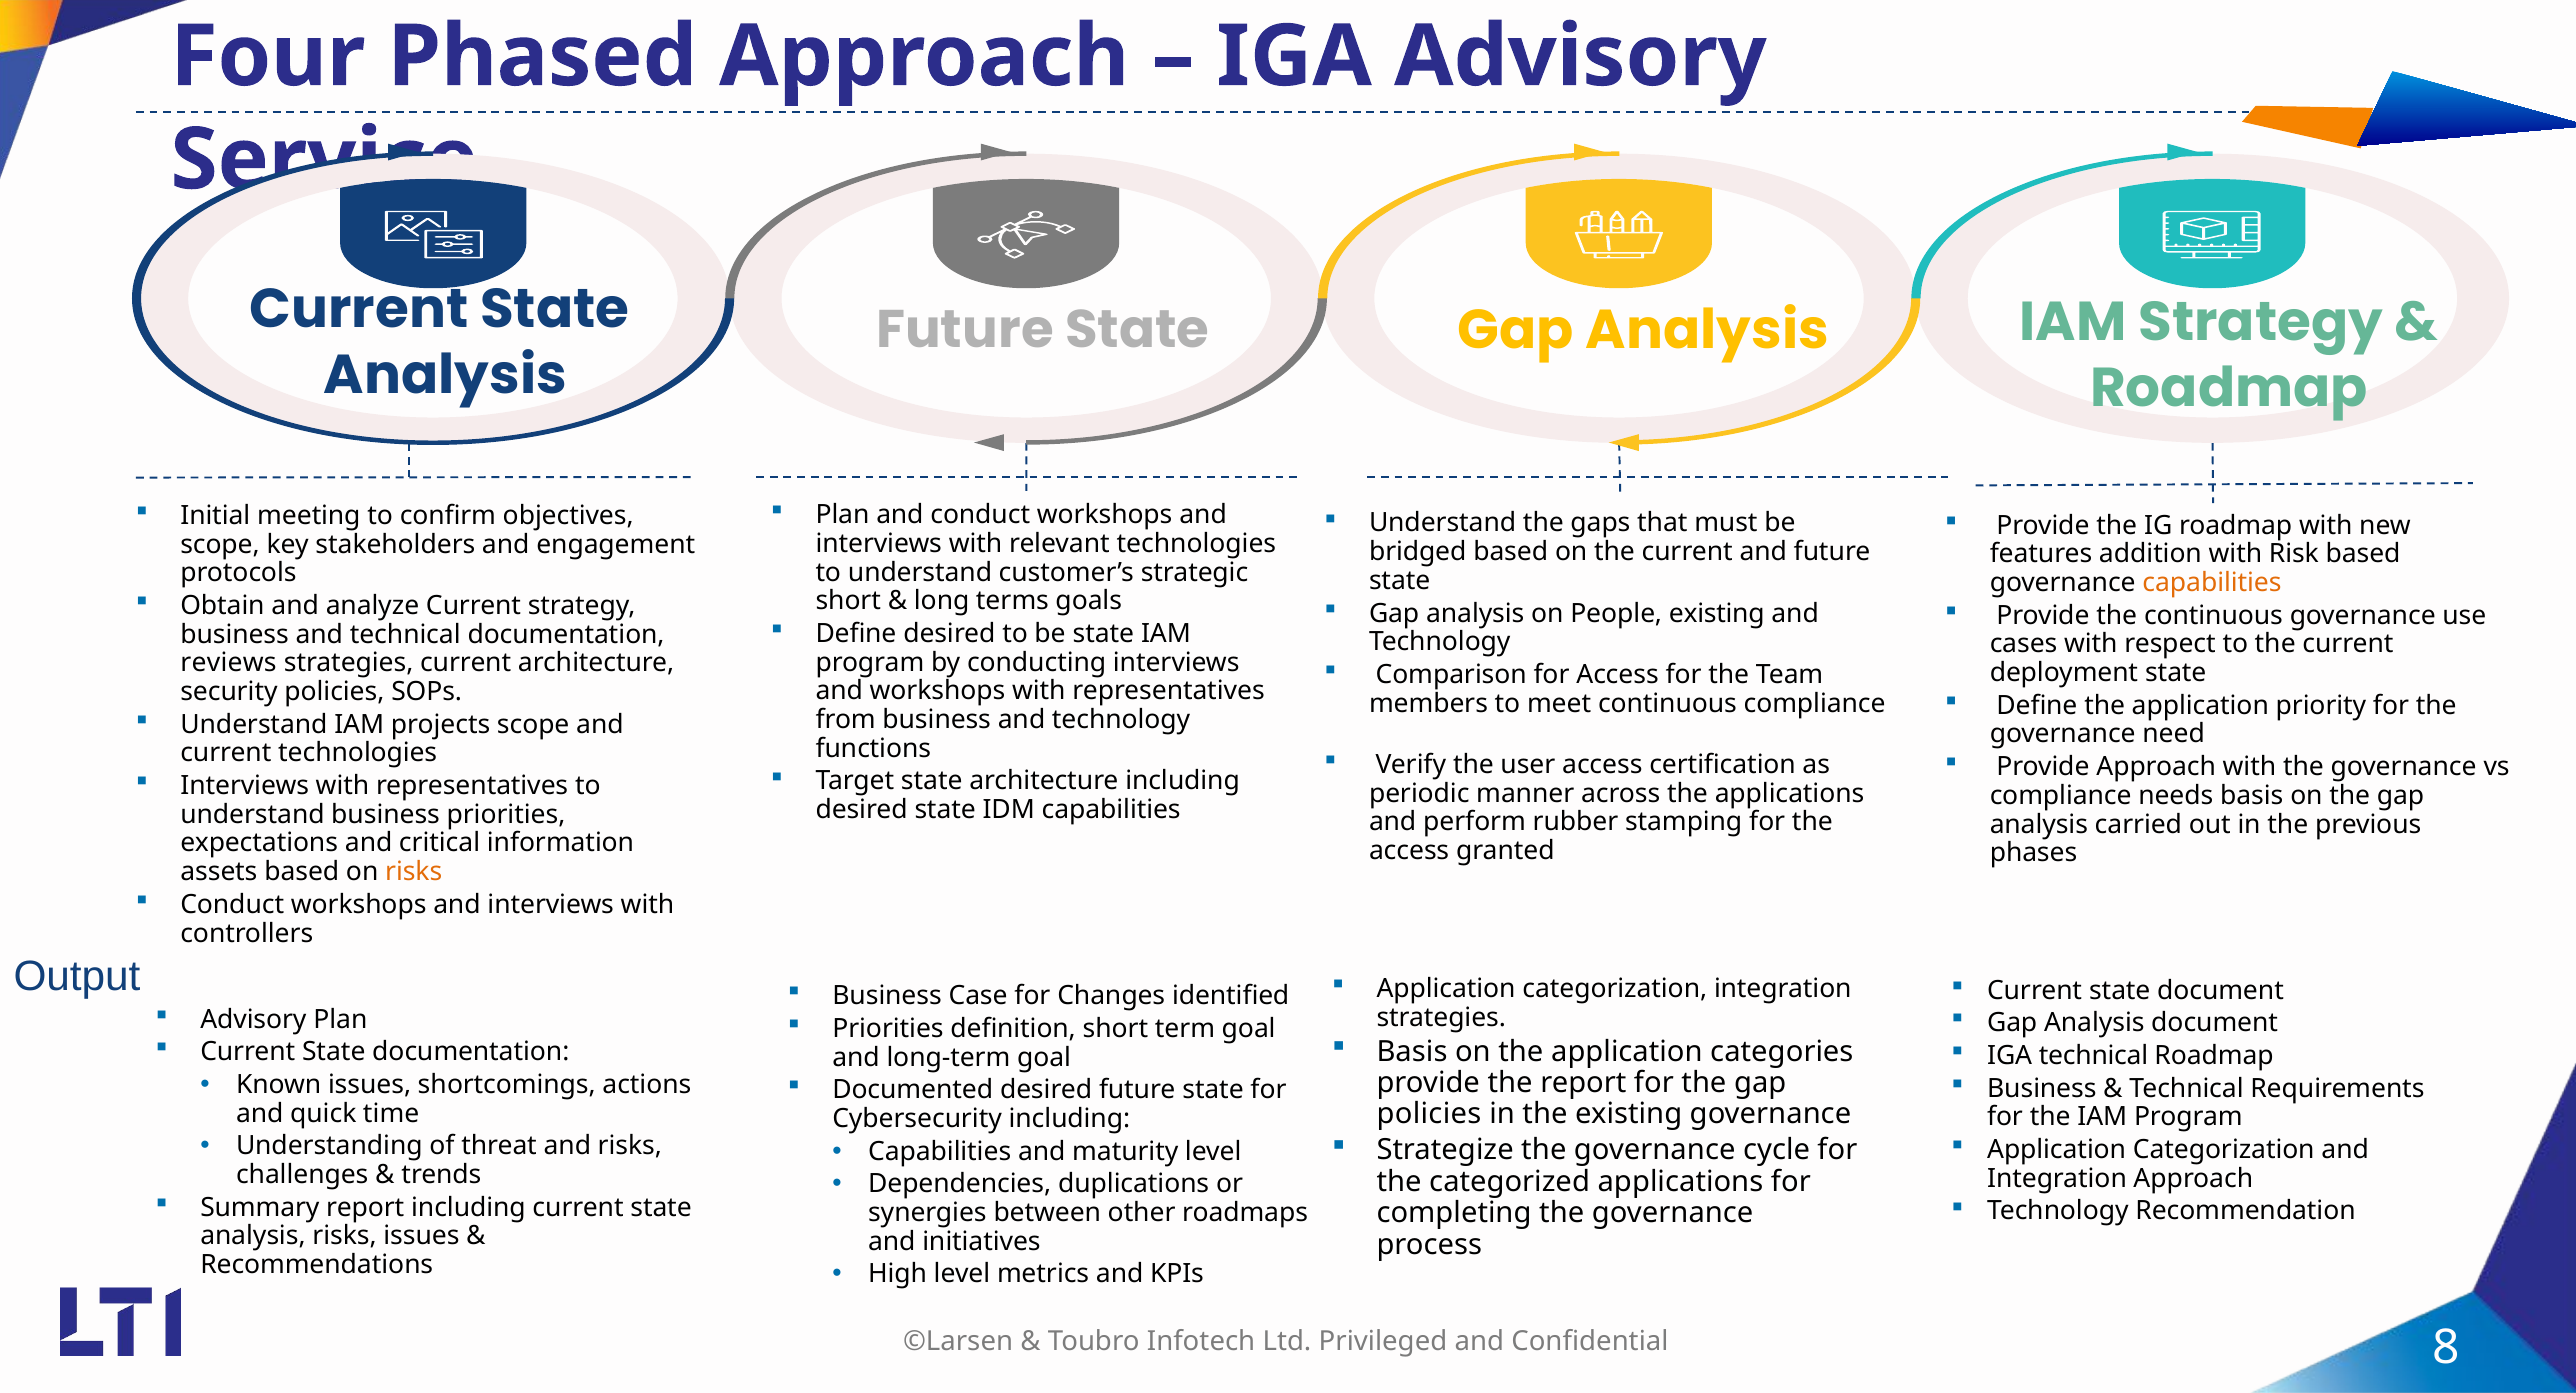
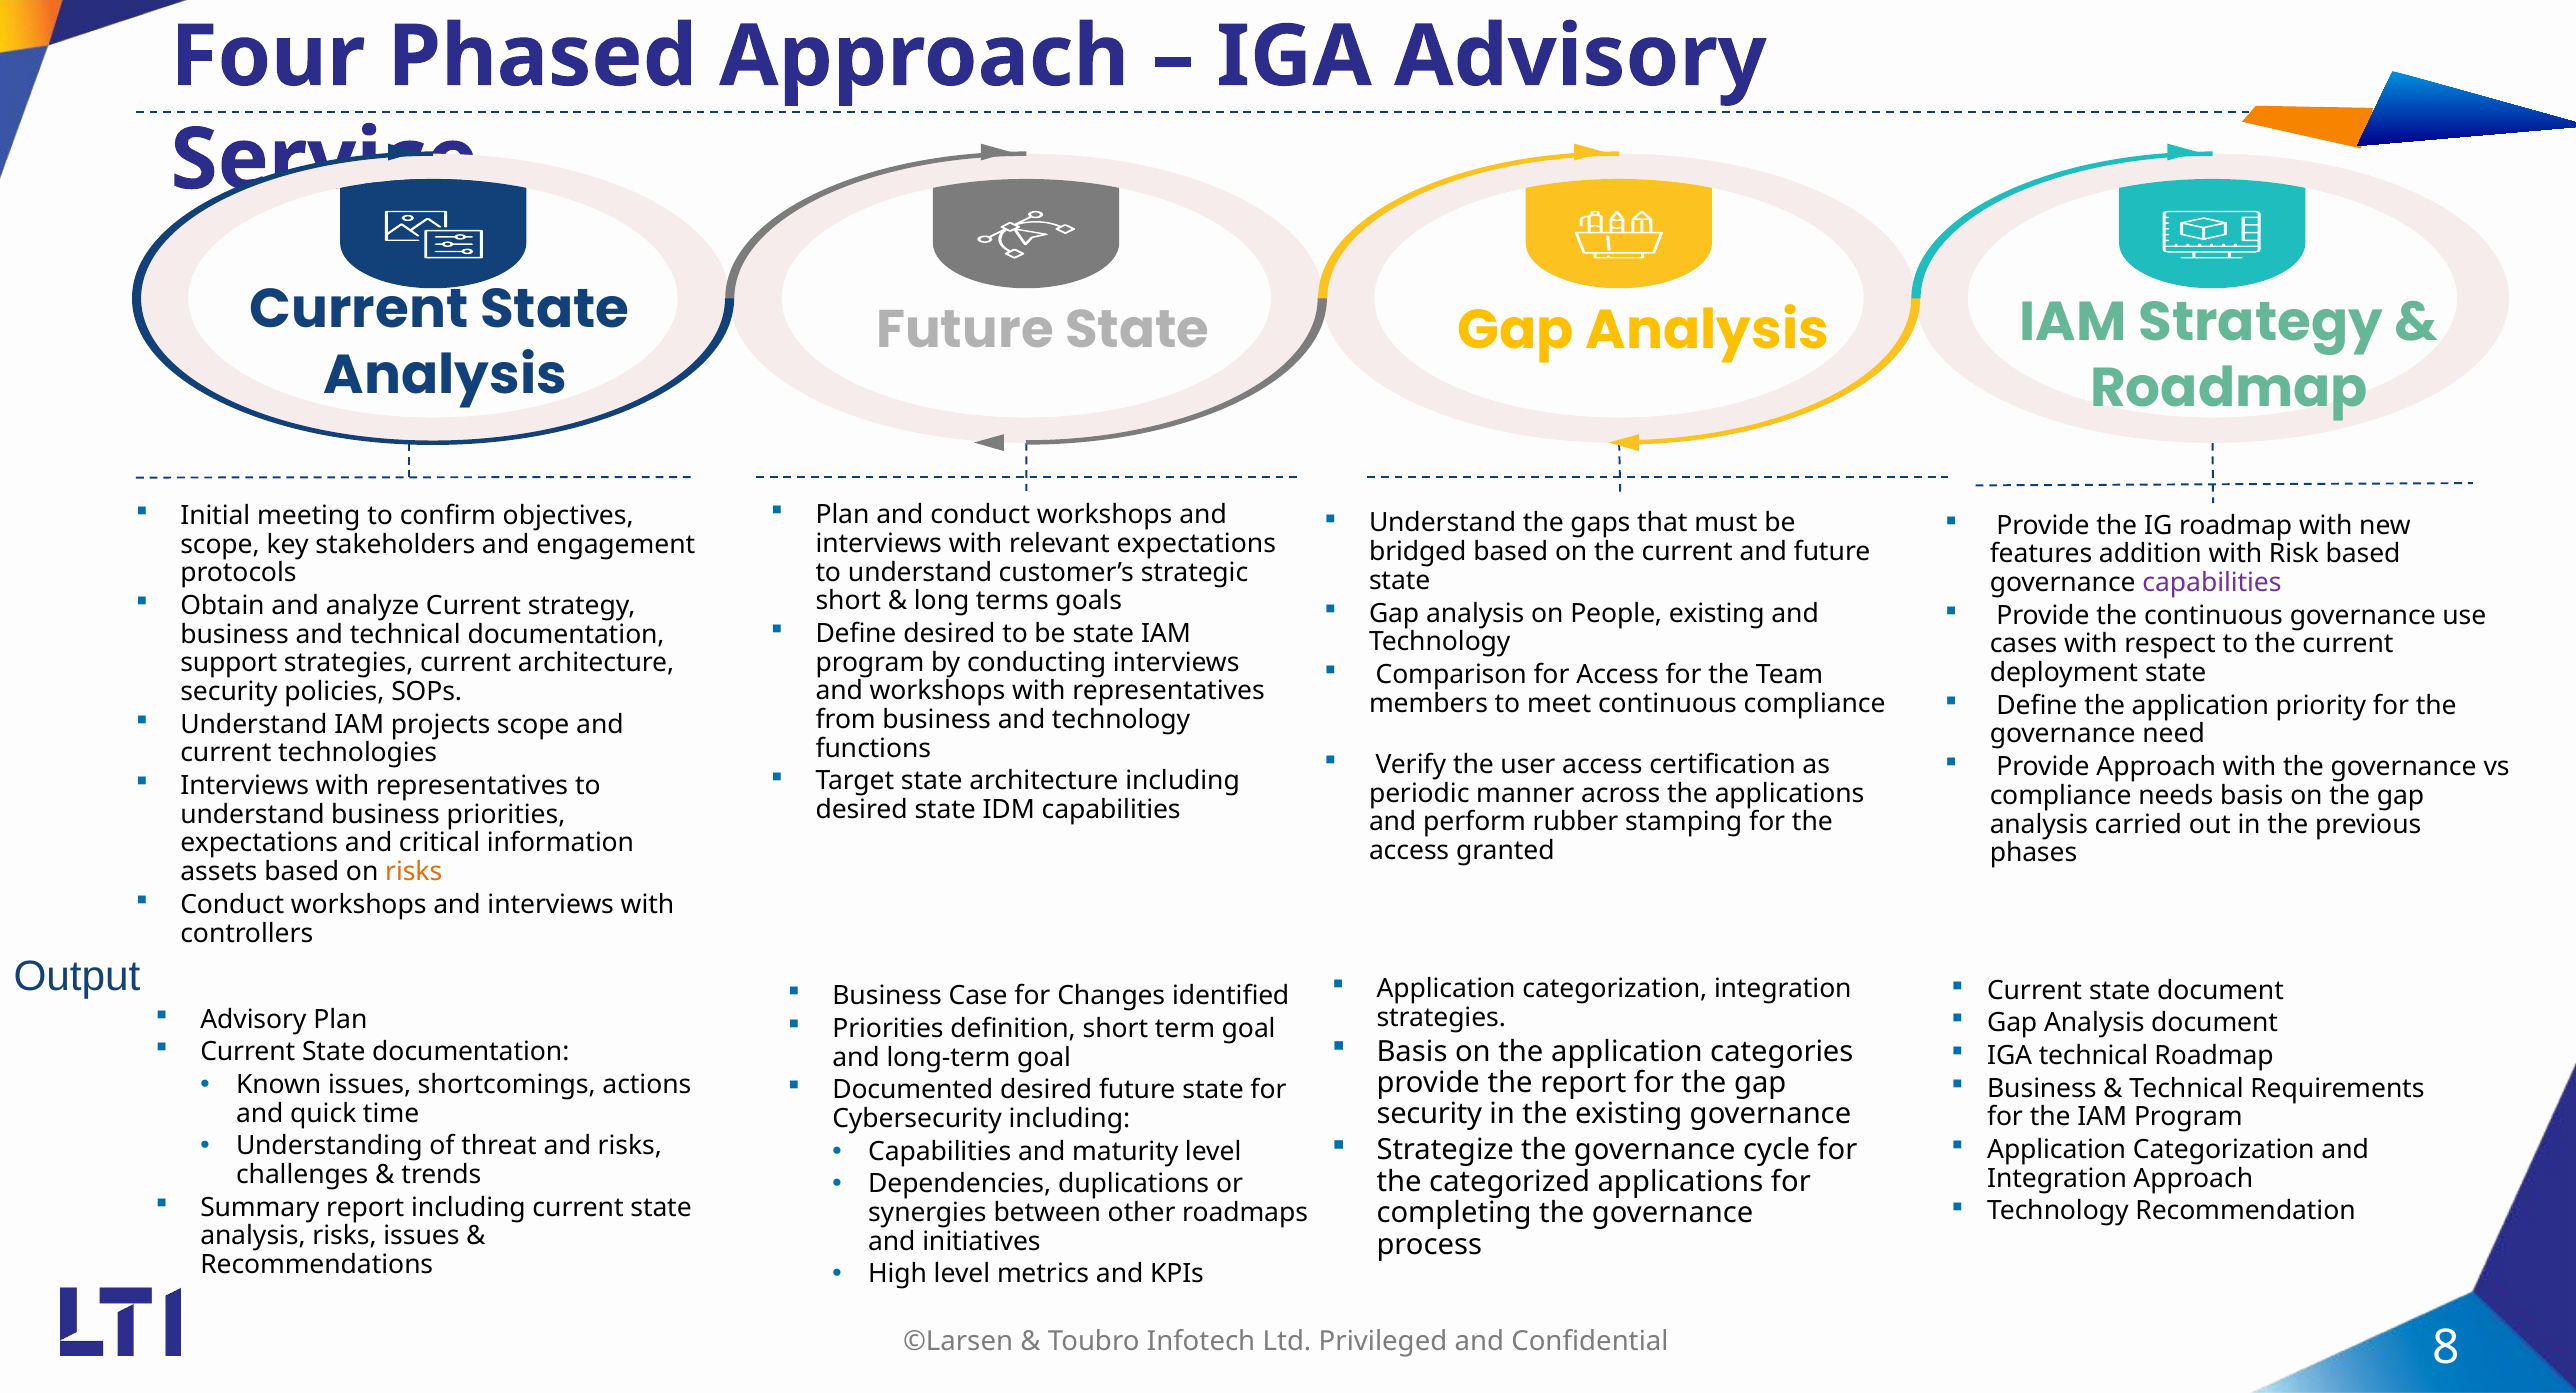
relevant technologies: technologies -> expectations
capabilities at (2212, 583) colour: orange -> purple
reviews: reviews -> support
policies at (1429, 1114): policies -> security
